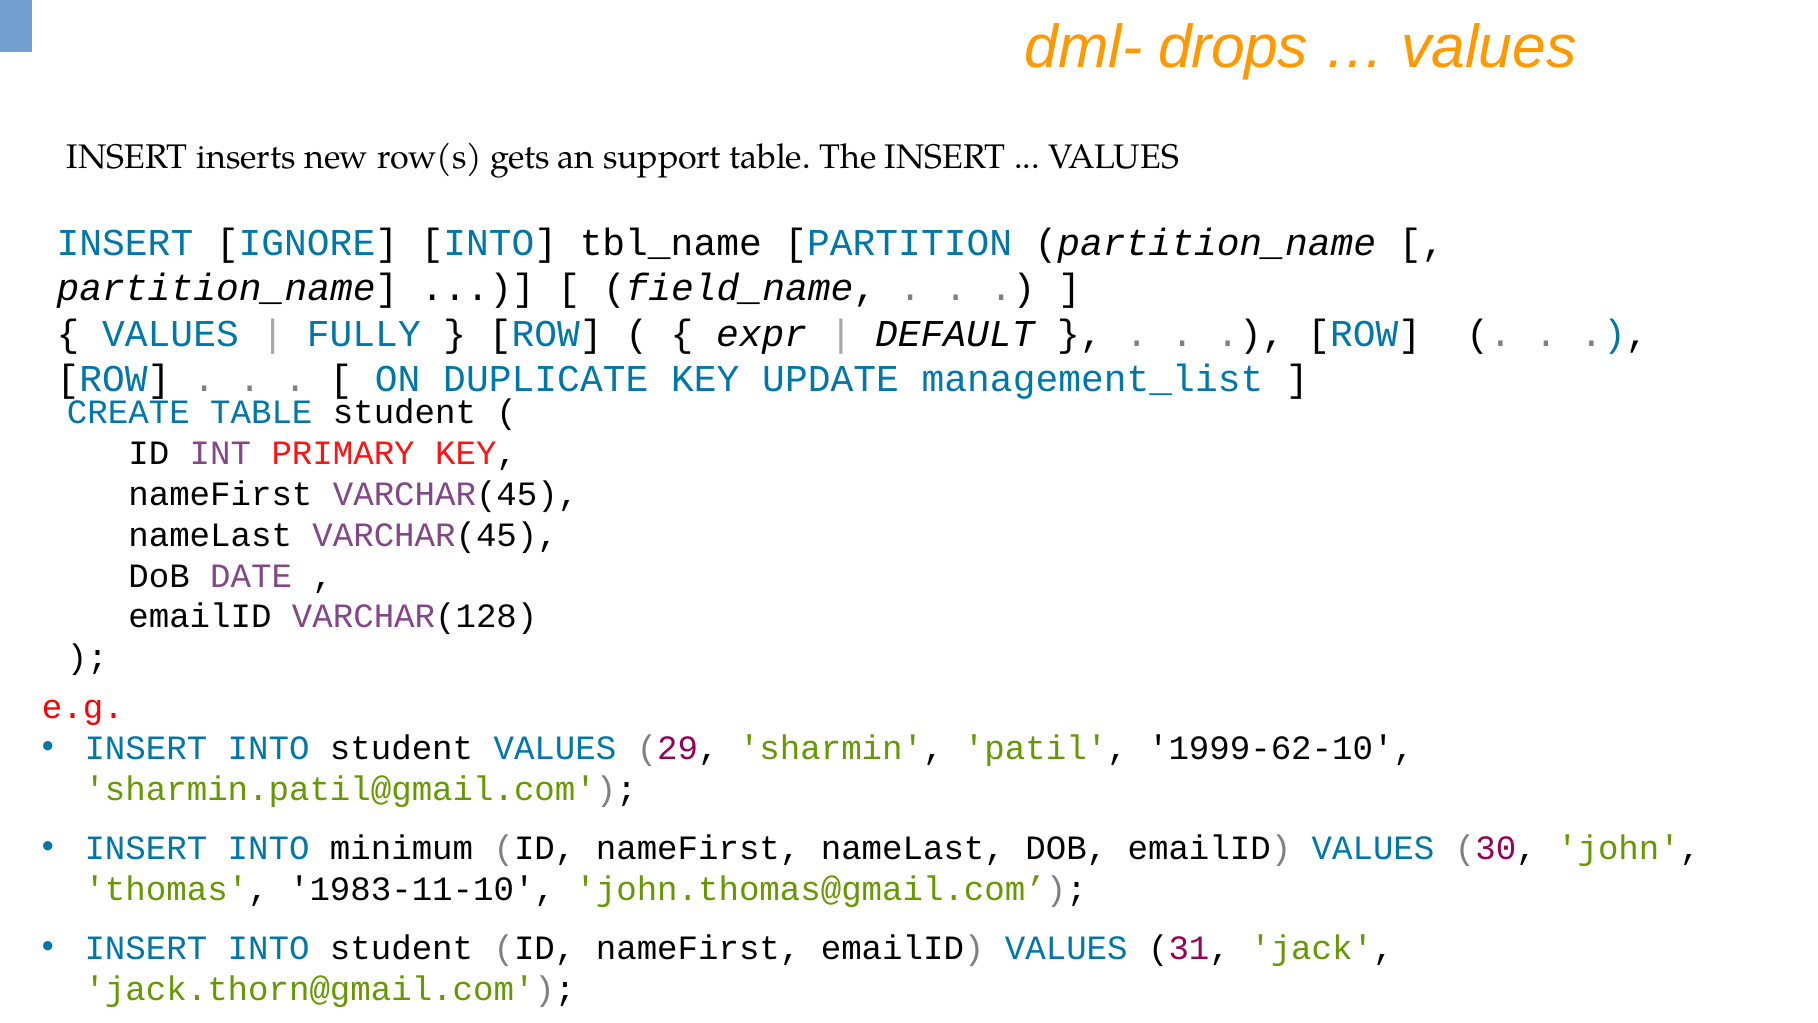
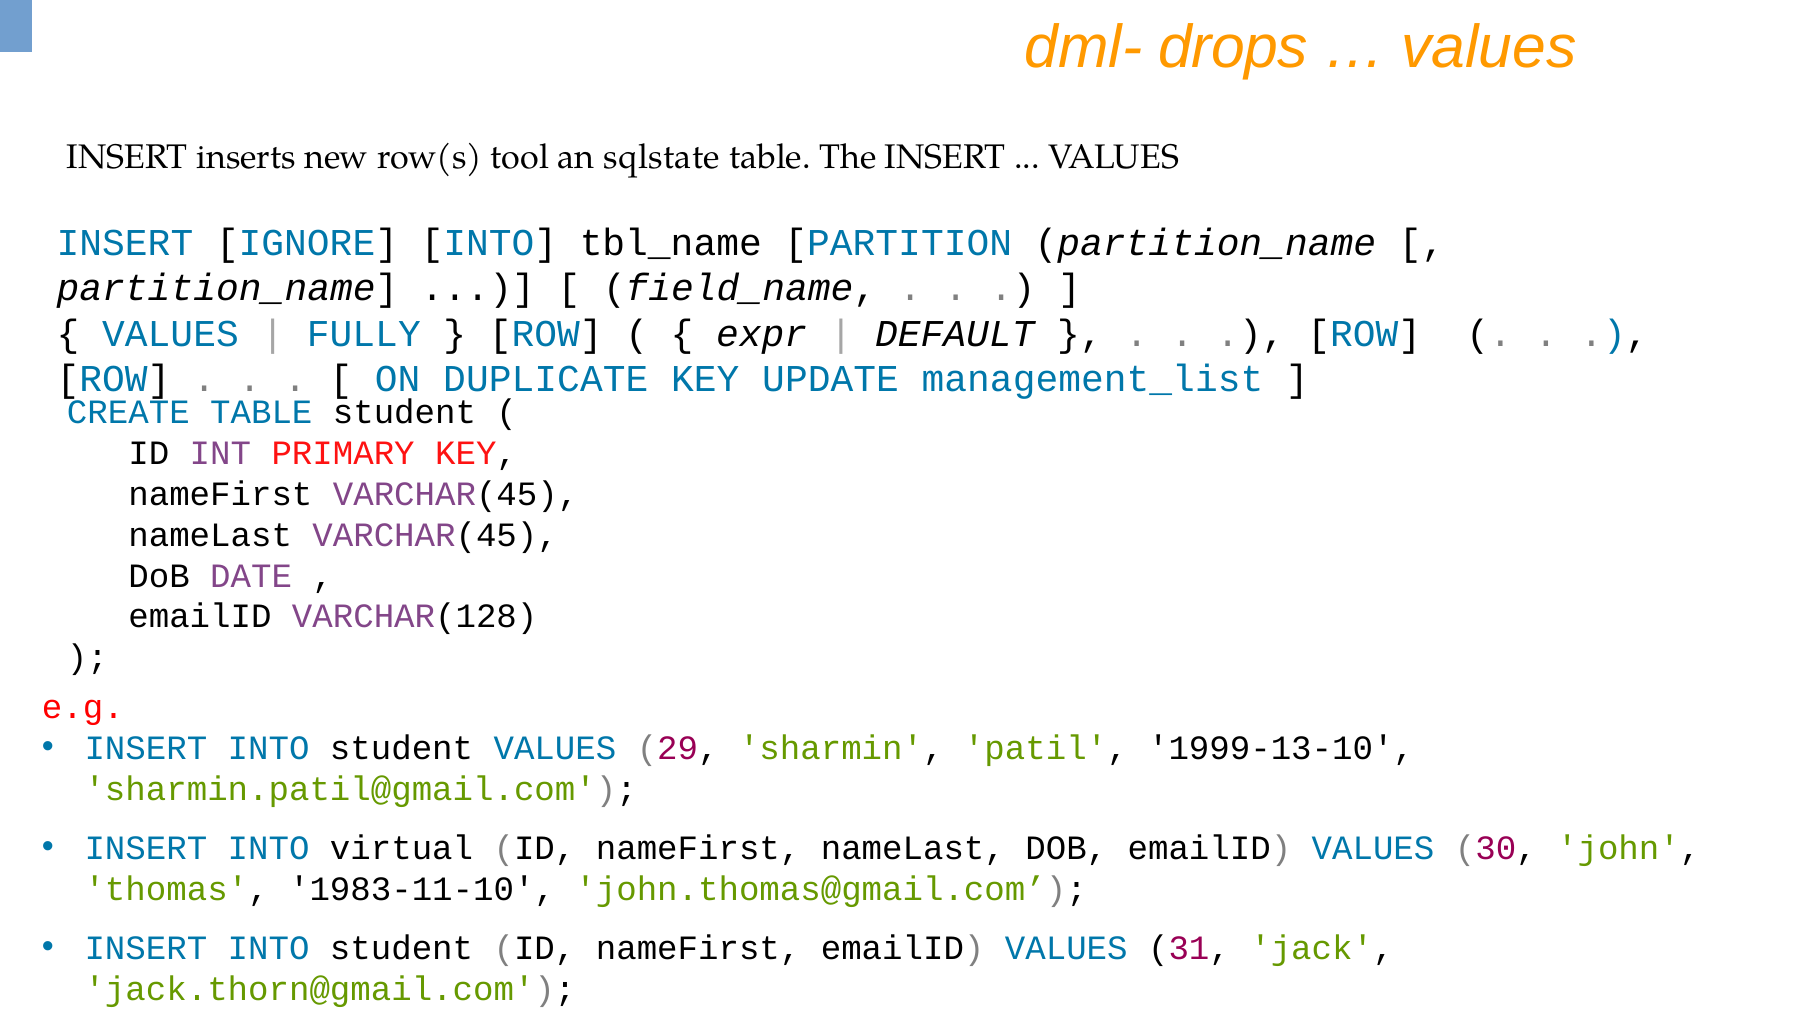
gets: gets -> tool
support: support -> sqlstate
1999-62-10: 1999-62-10 -> 1999-13-10
minimum: minimum -> virtual
